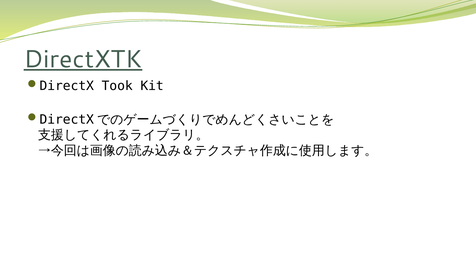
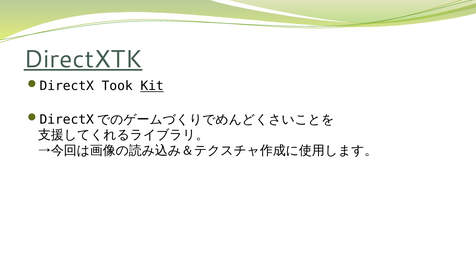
Kit underline: none -> present
